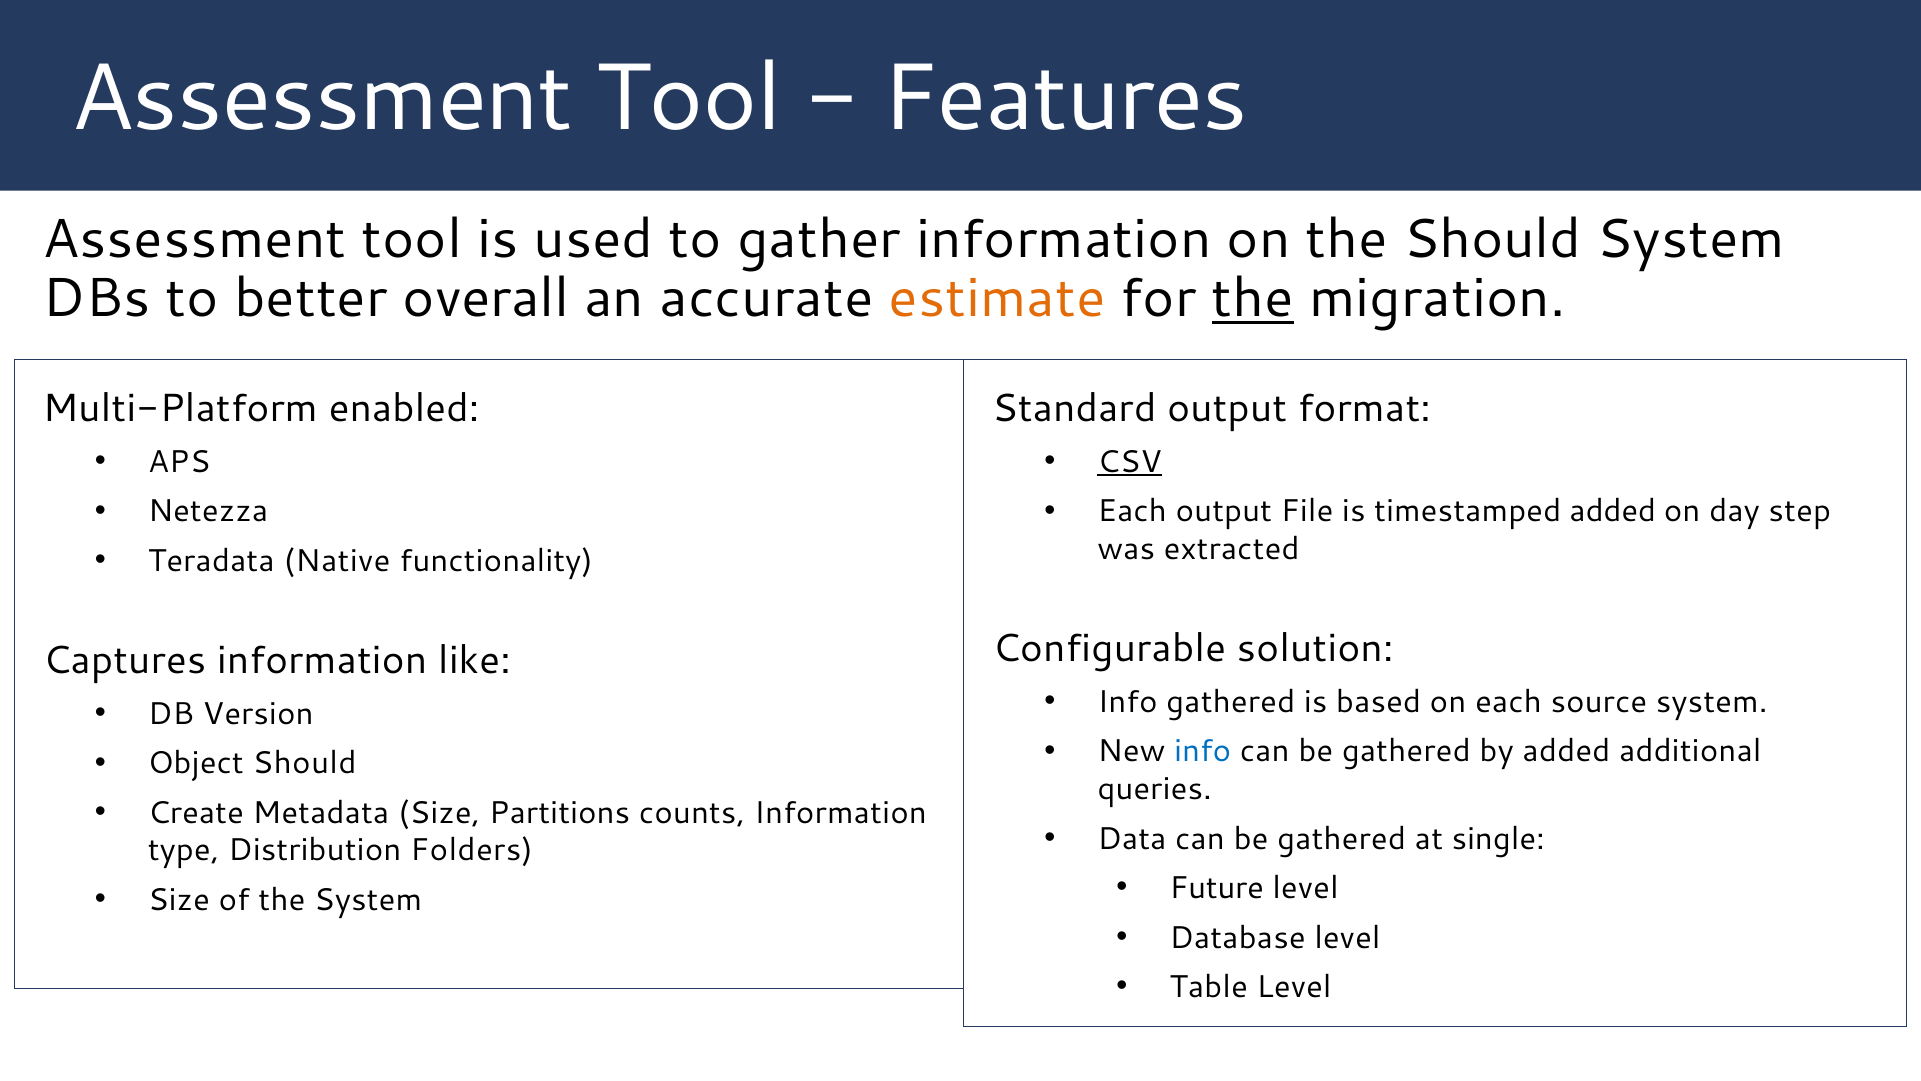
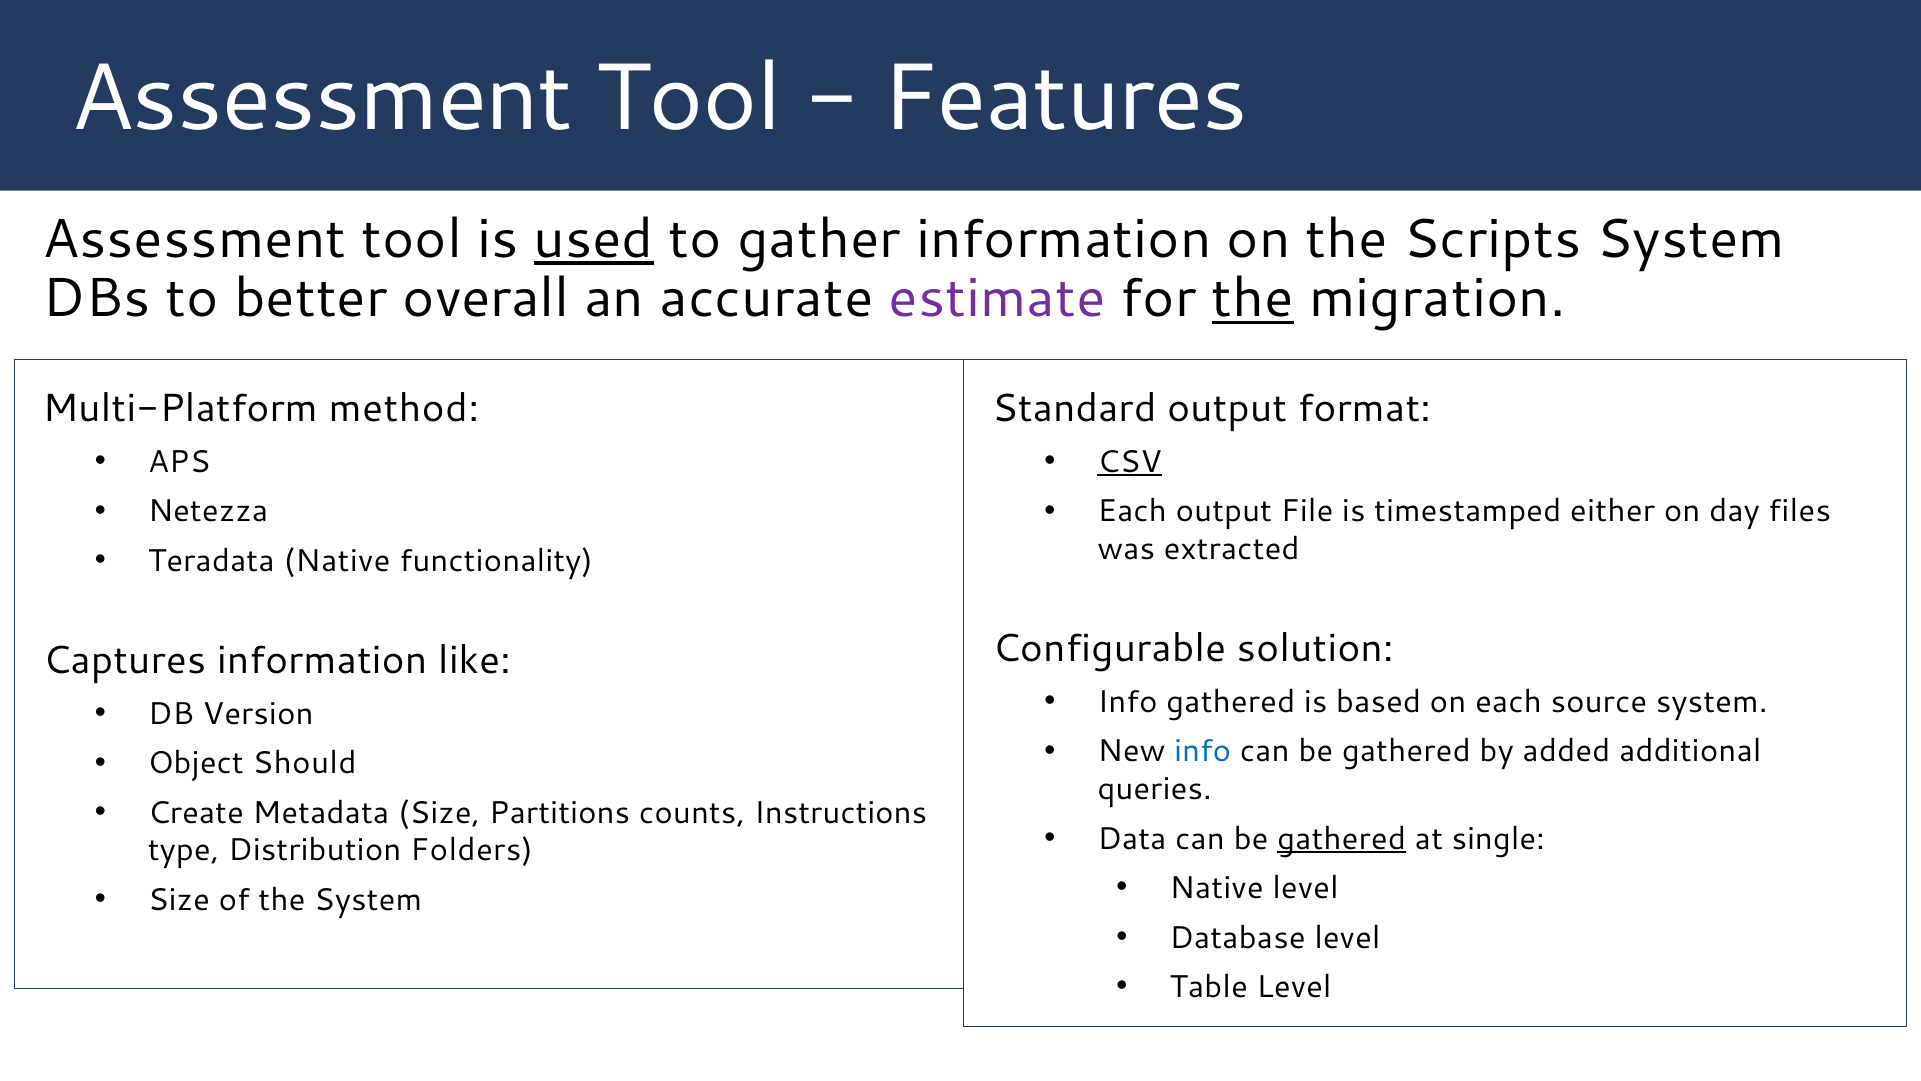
used underline: none -> present
the Should: Should -> Scripts
estimate colour: orange -> purple
enabled: enabled -> method
timestamped added: added -> either
step: step -> files
counts Information: Information -> Instructions
gathered at (1342, 838) underline: none -> present
Future at (1217, 888): Future -> Native
